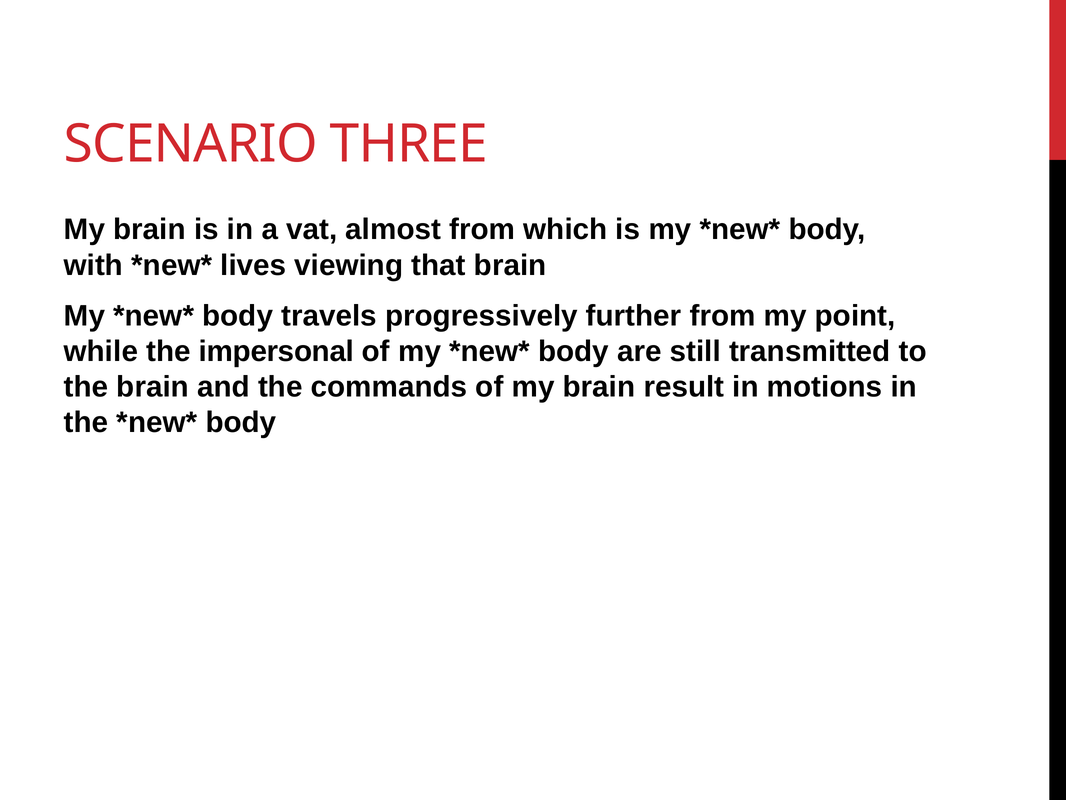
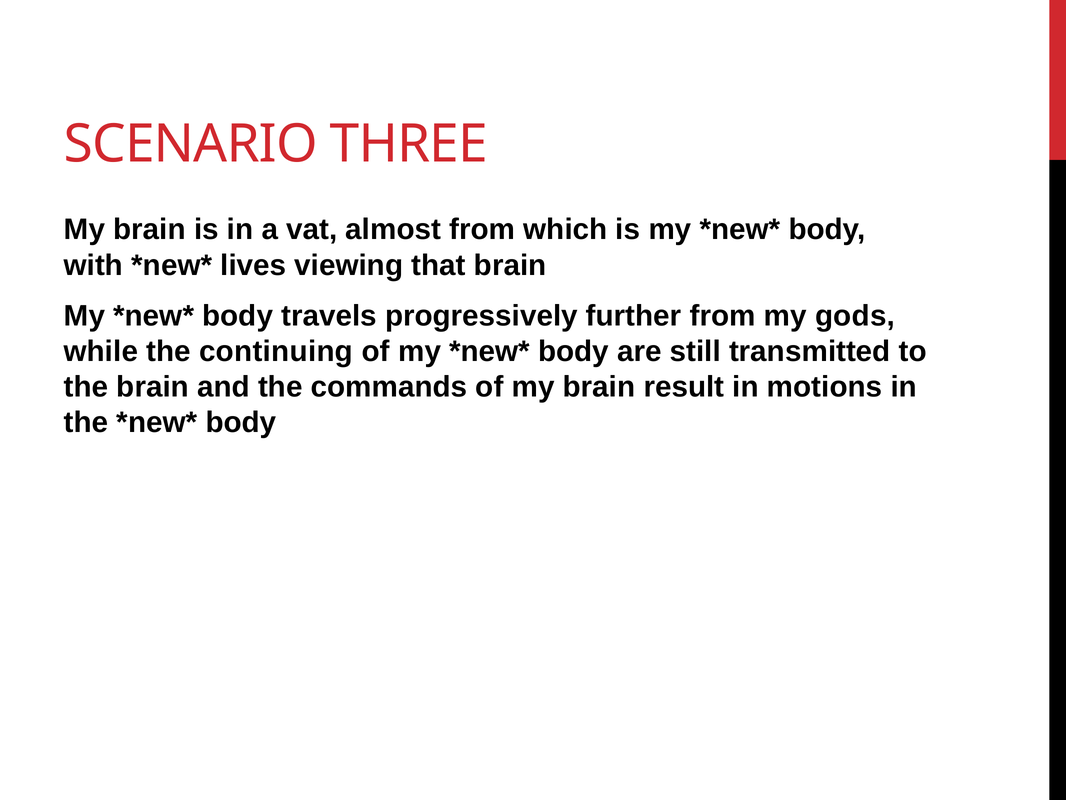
point: point -> gods
impersonal: impersonal -> continuing
